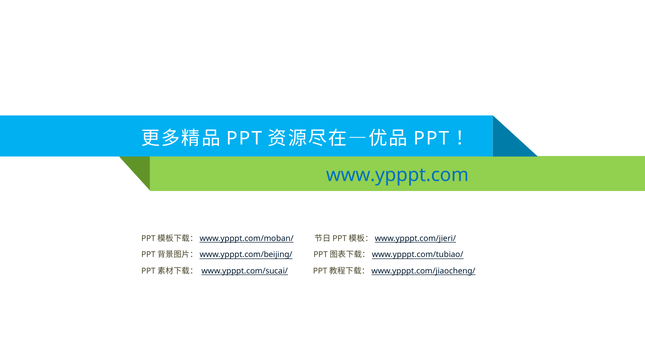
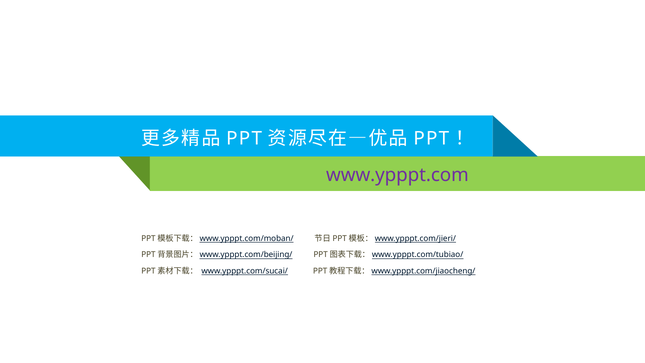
www.ypppt.com colour: blue -> purple
